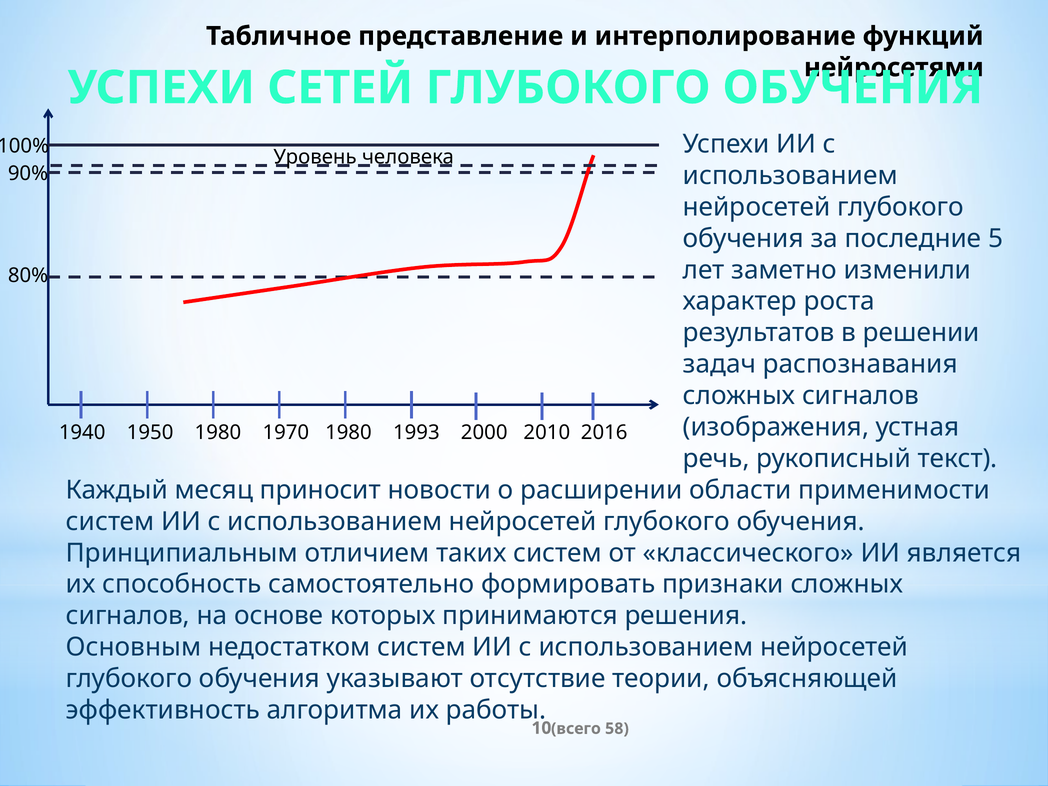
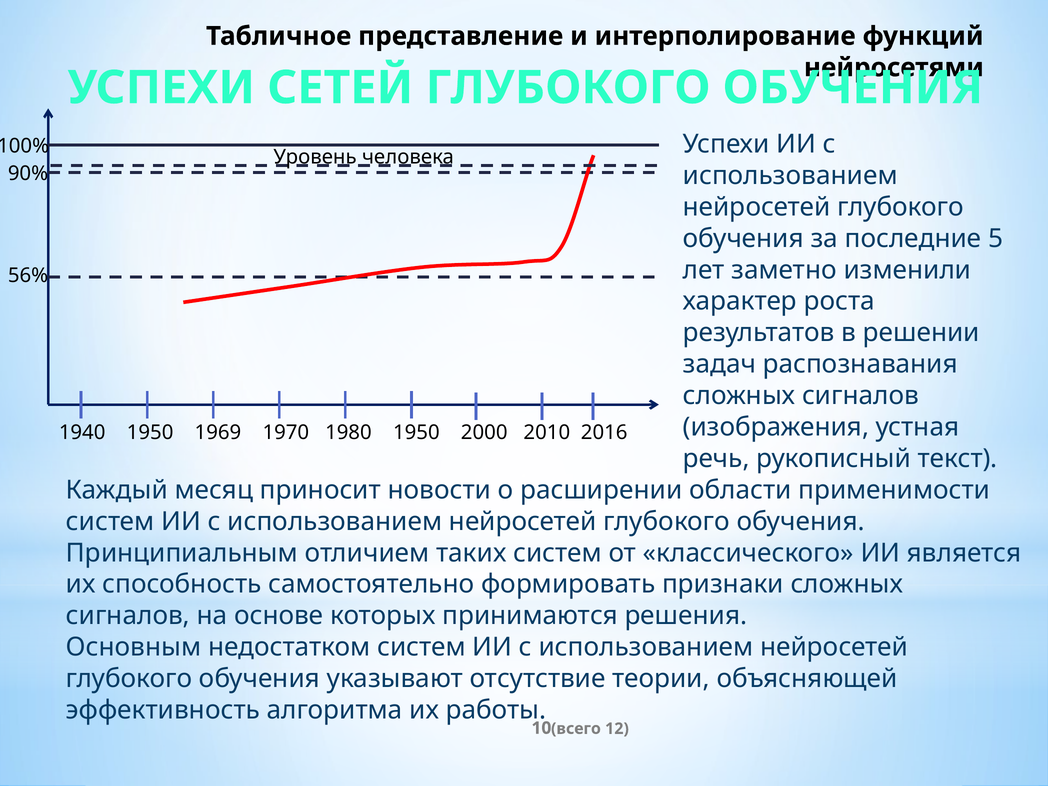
80%: 80% -> 56%
1950 1980: 1980 -> 1969
1980 1993: 1993 -> 1950
58: 58 -> 12
